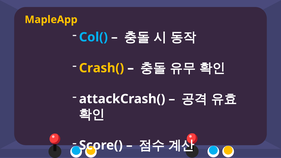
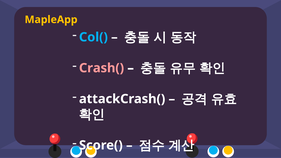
Crash( colour: yellow -> pink
